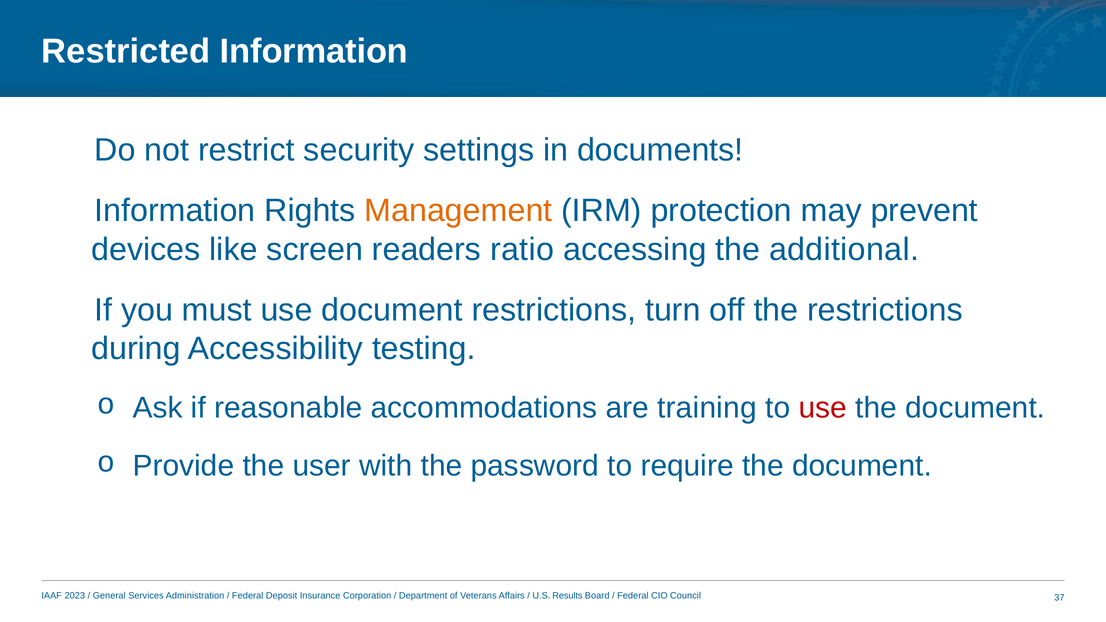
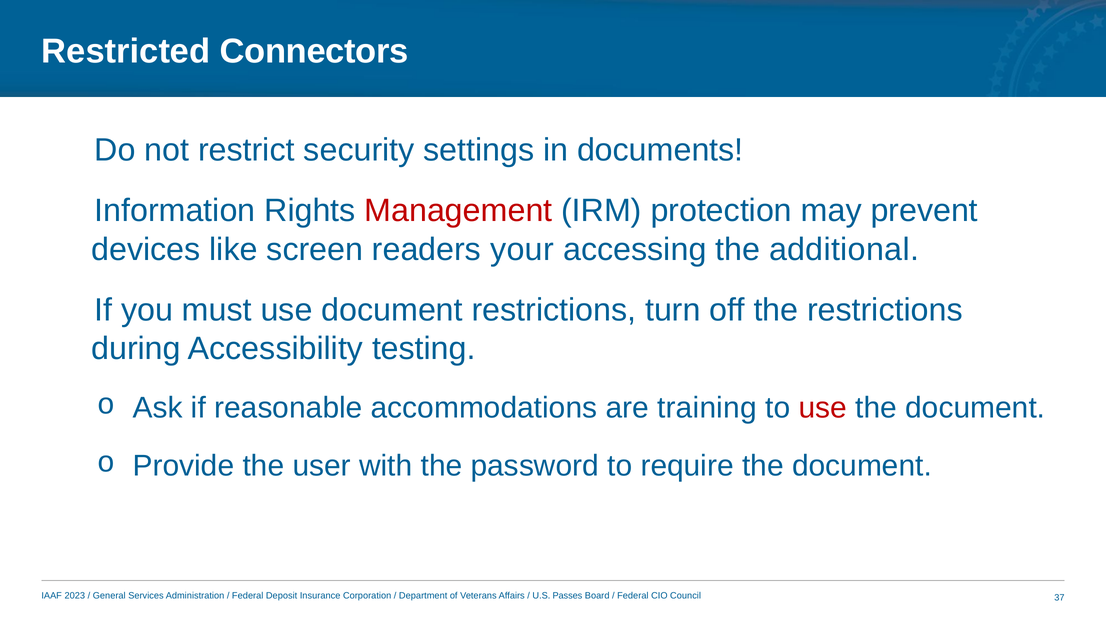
Restricted Information: Information -> Connectors
Management colour: orange -> red
ratio: ratio -> your
Results: Results -> Passes
